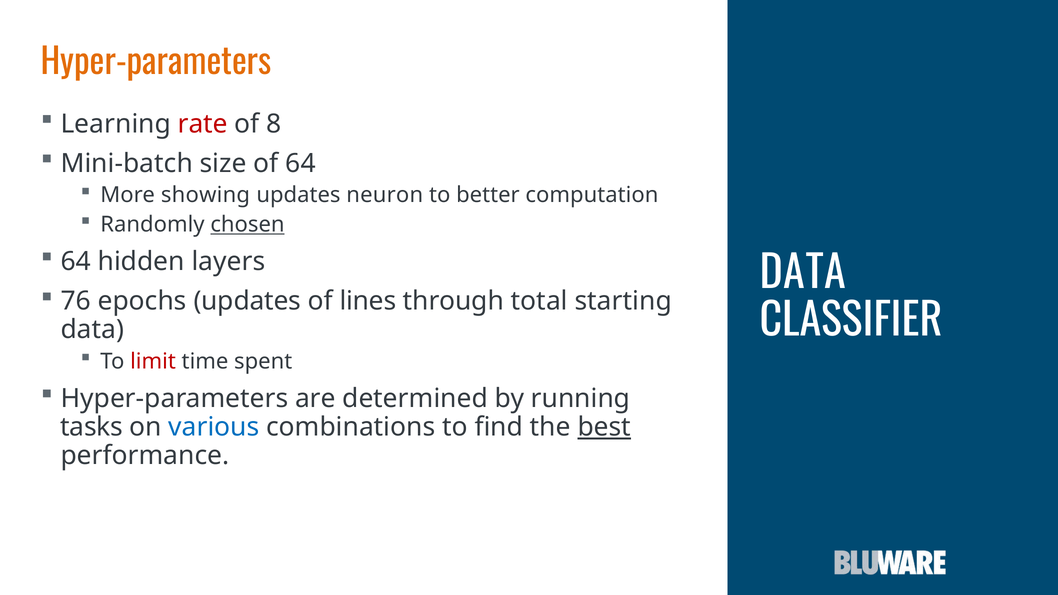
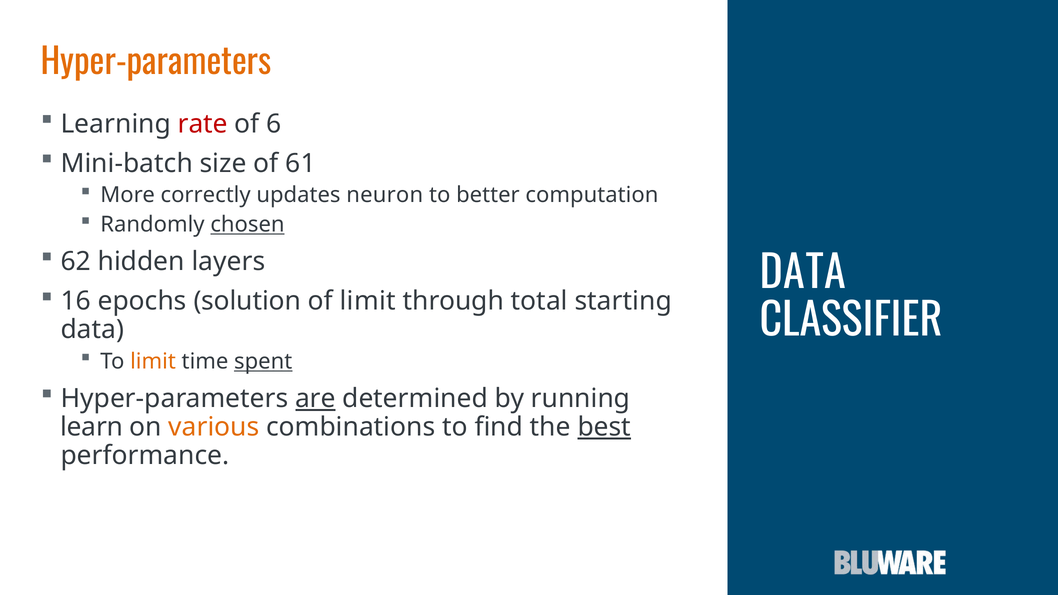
8: 8 -> 6
of 64: 64 -> 61
showing: showing -> correctly
64 at (76, 262): 64 -> 62
76: 76 -> 16
epochs updates: updates -> solution
of lines: lines -> limit
limit at (153, 362) colour: red -> orange
spent underline: none -> present
are underline: none -> present
tasks: tasks -> learn
various colour: blue -> orange
